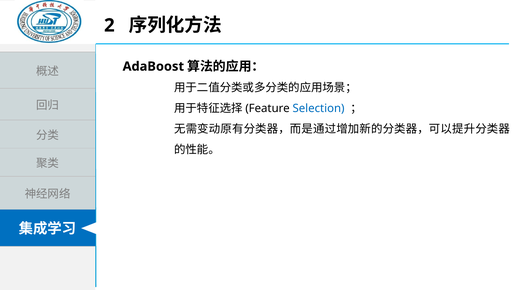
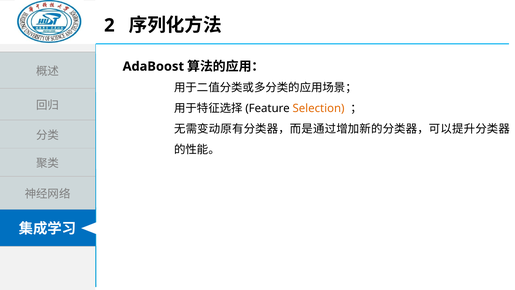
Selection colour: blue -> orange
